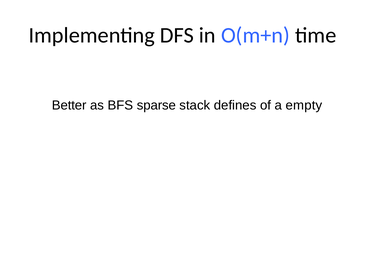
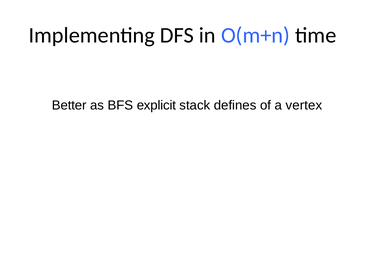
sparse: sparse -> explicit
empty: empty -> vertex
